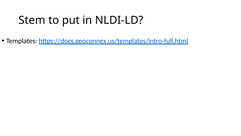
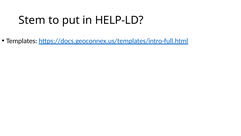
NLDI-LD: NLDI-LD -> HELP-LD
